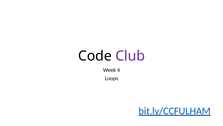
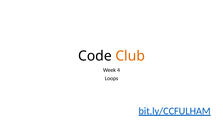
Club colour: purple -> orange
